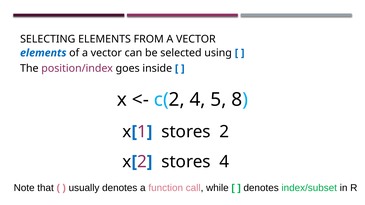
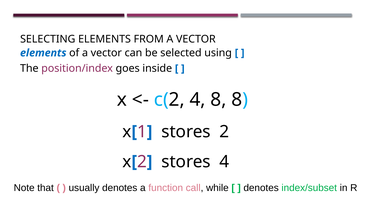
4 5: 5 -> 8
